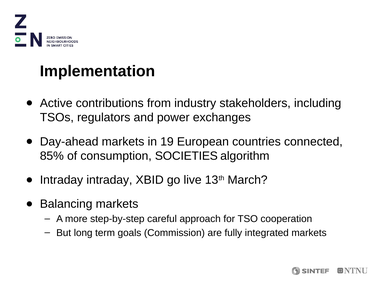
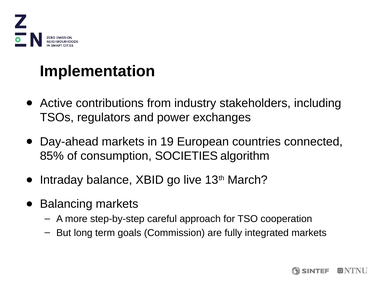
Intraday intraday: intraday -> balance
